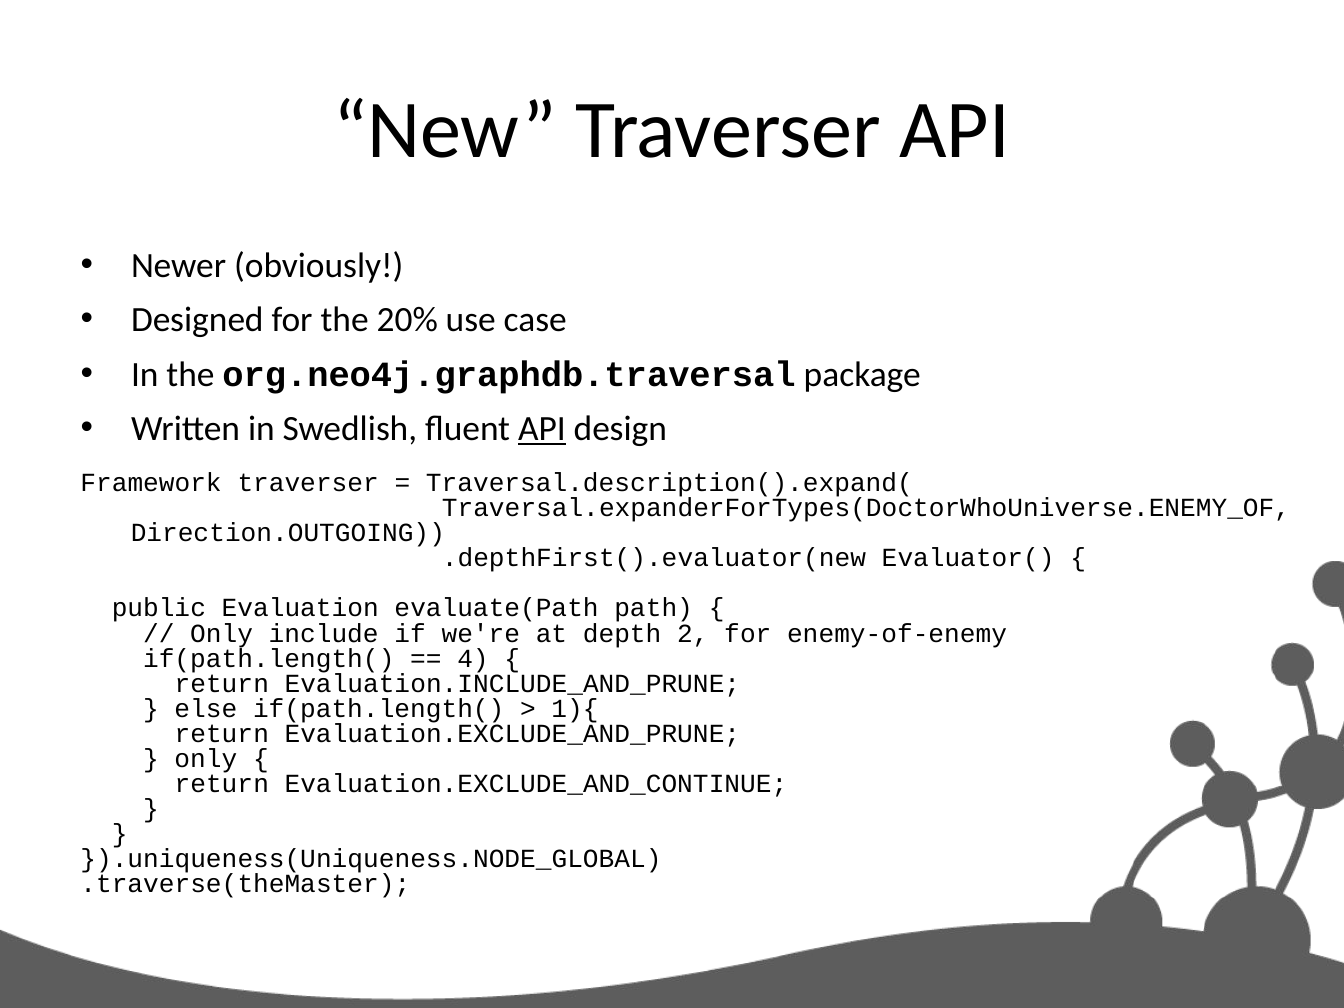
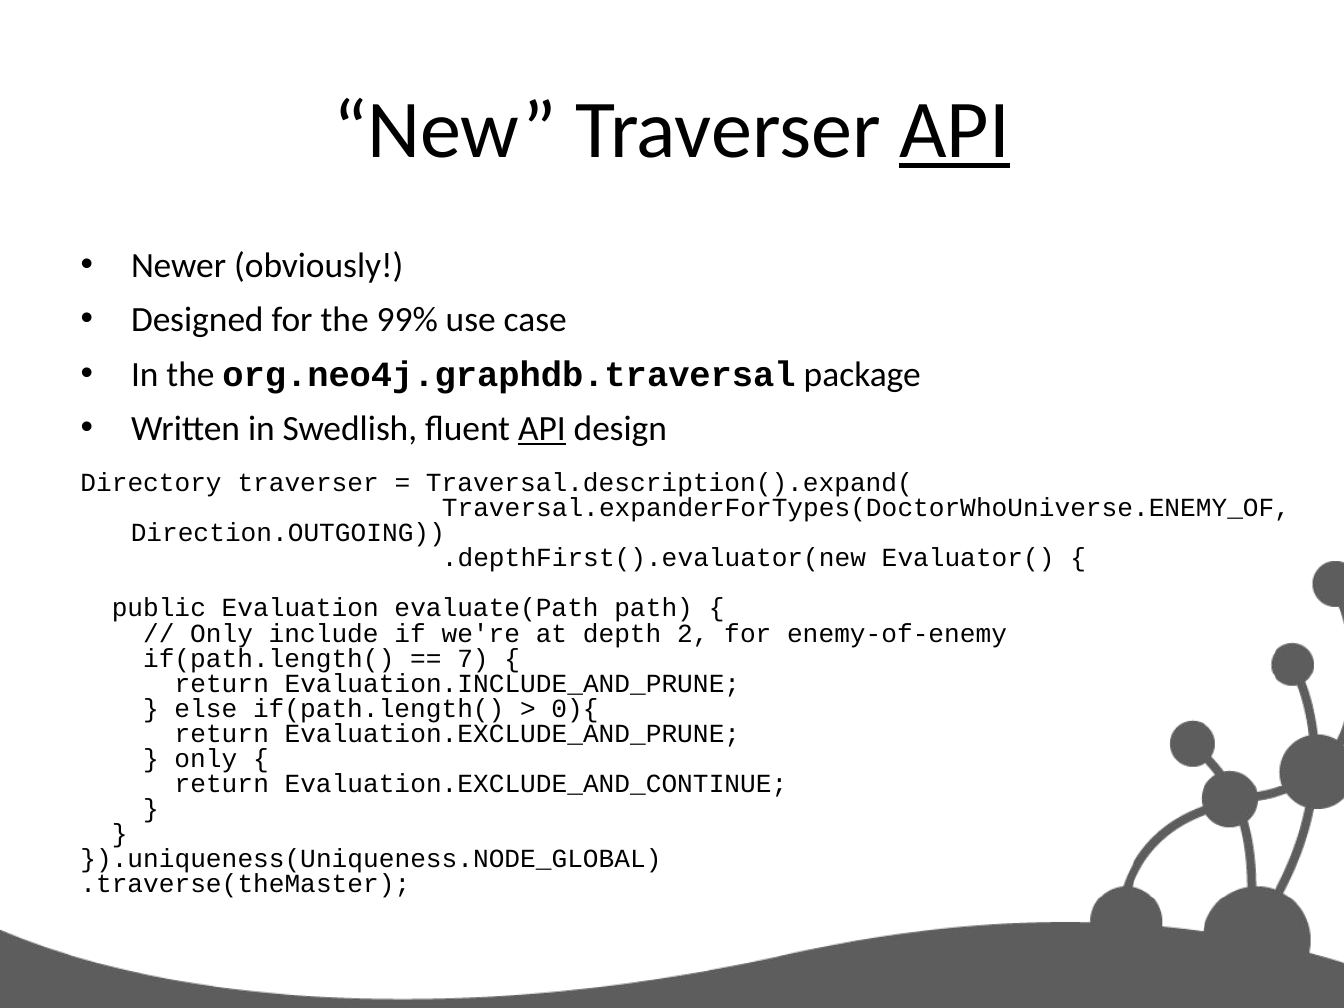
API at (955, 130) underline: none -> present
20%: 20% -> 99%
Framework: Framework -> Directory
4: 4 -> 7
1){: 1){ -> 0){
